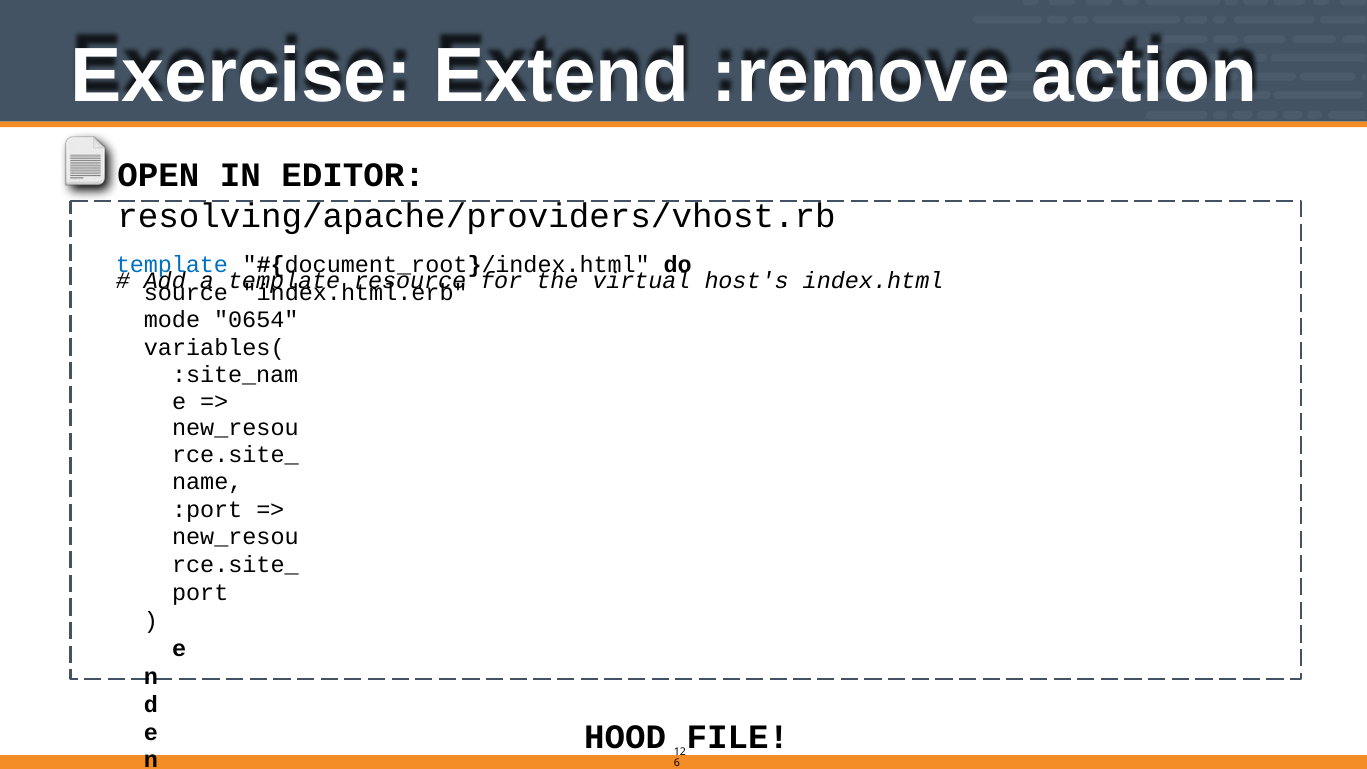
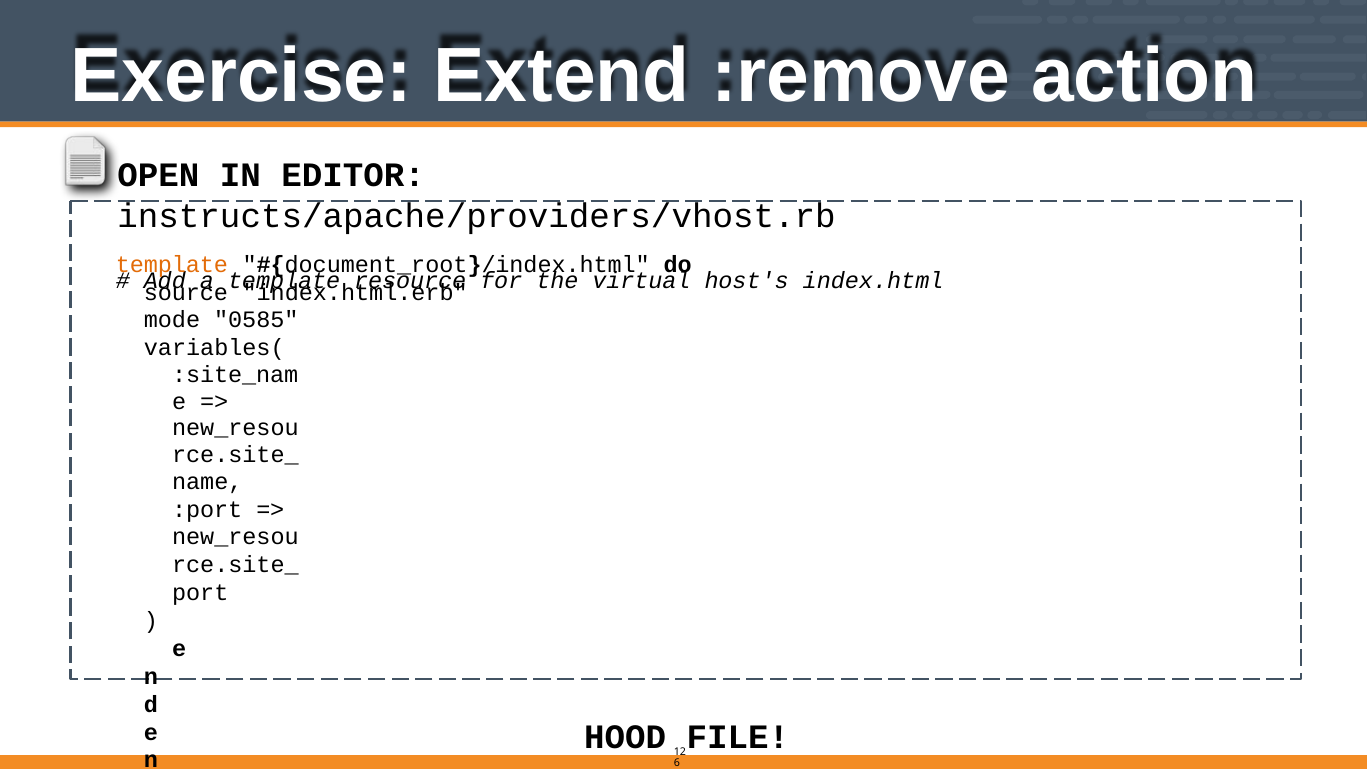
resolving/apache/providers/vhost.rb: resolving/apache/providers/vhost.rb -> instructs/apache/providers/vhost.rb
template at (172, 265) colour: blue -> orange
0654: 0654 -> 0585
